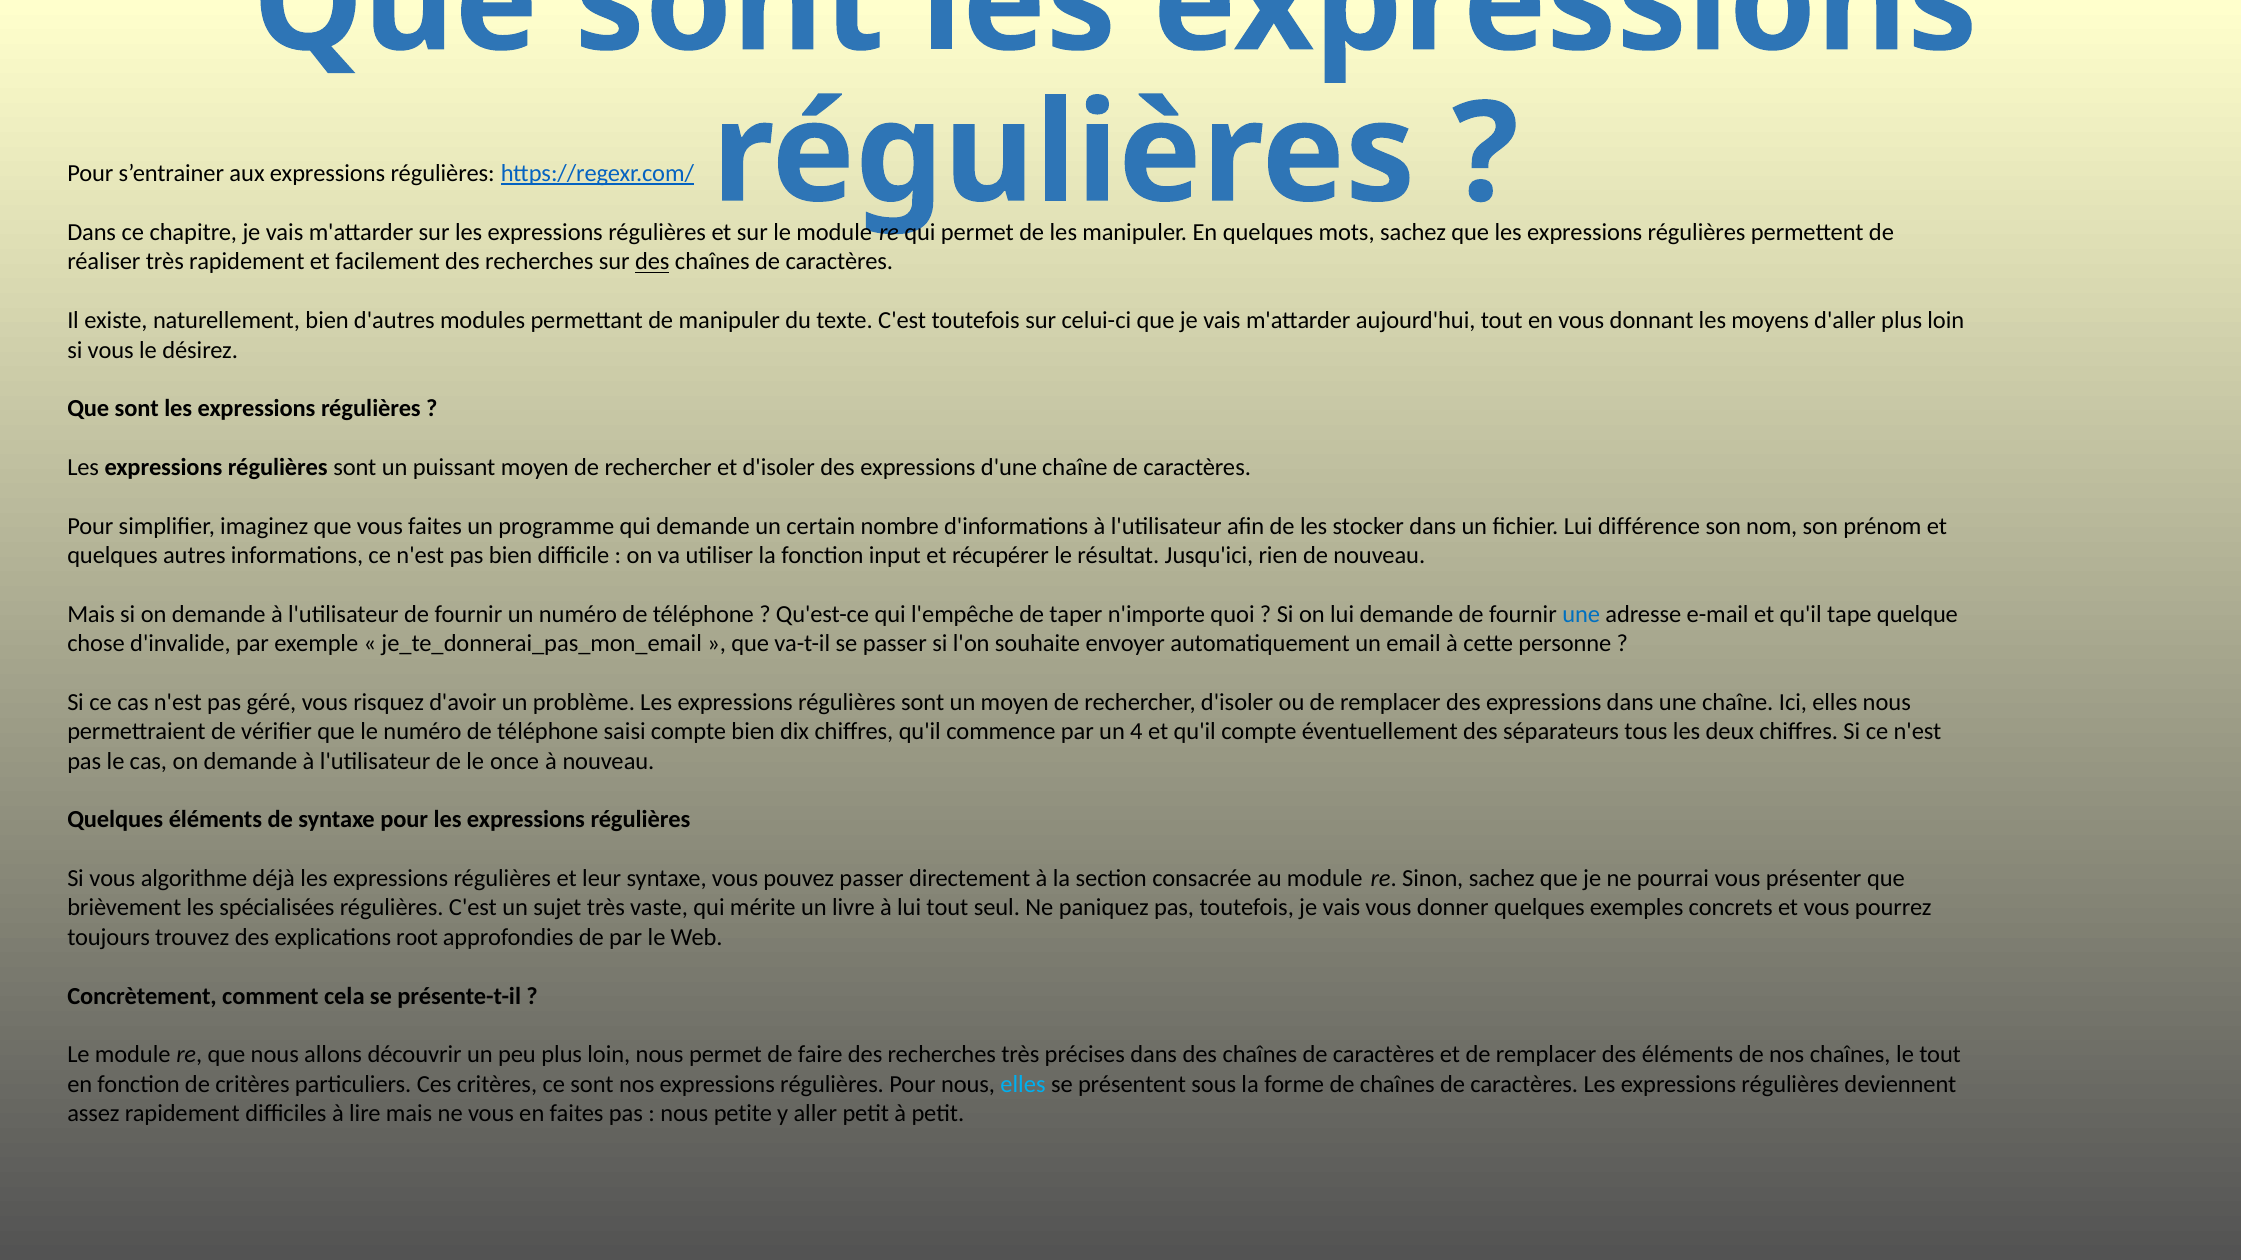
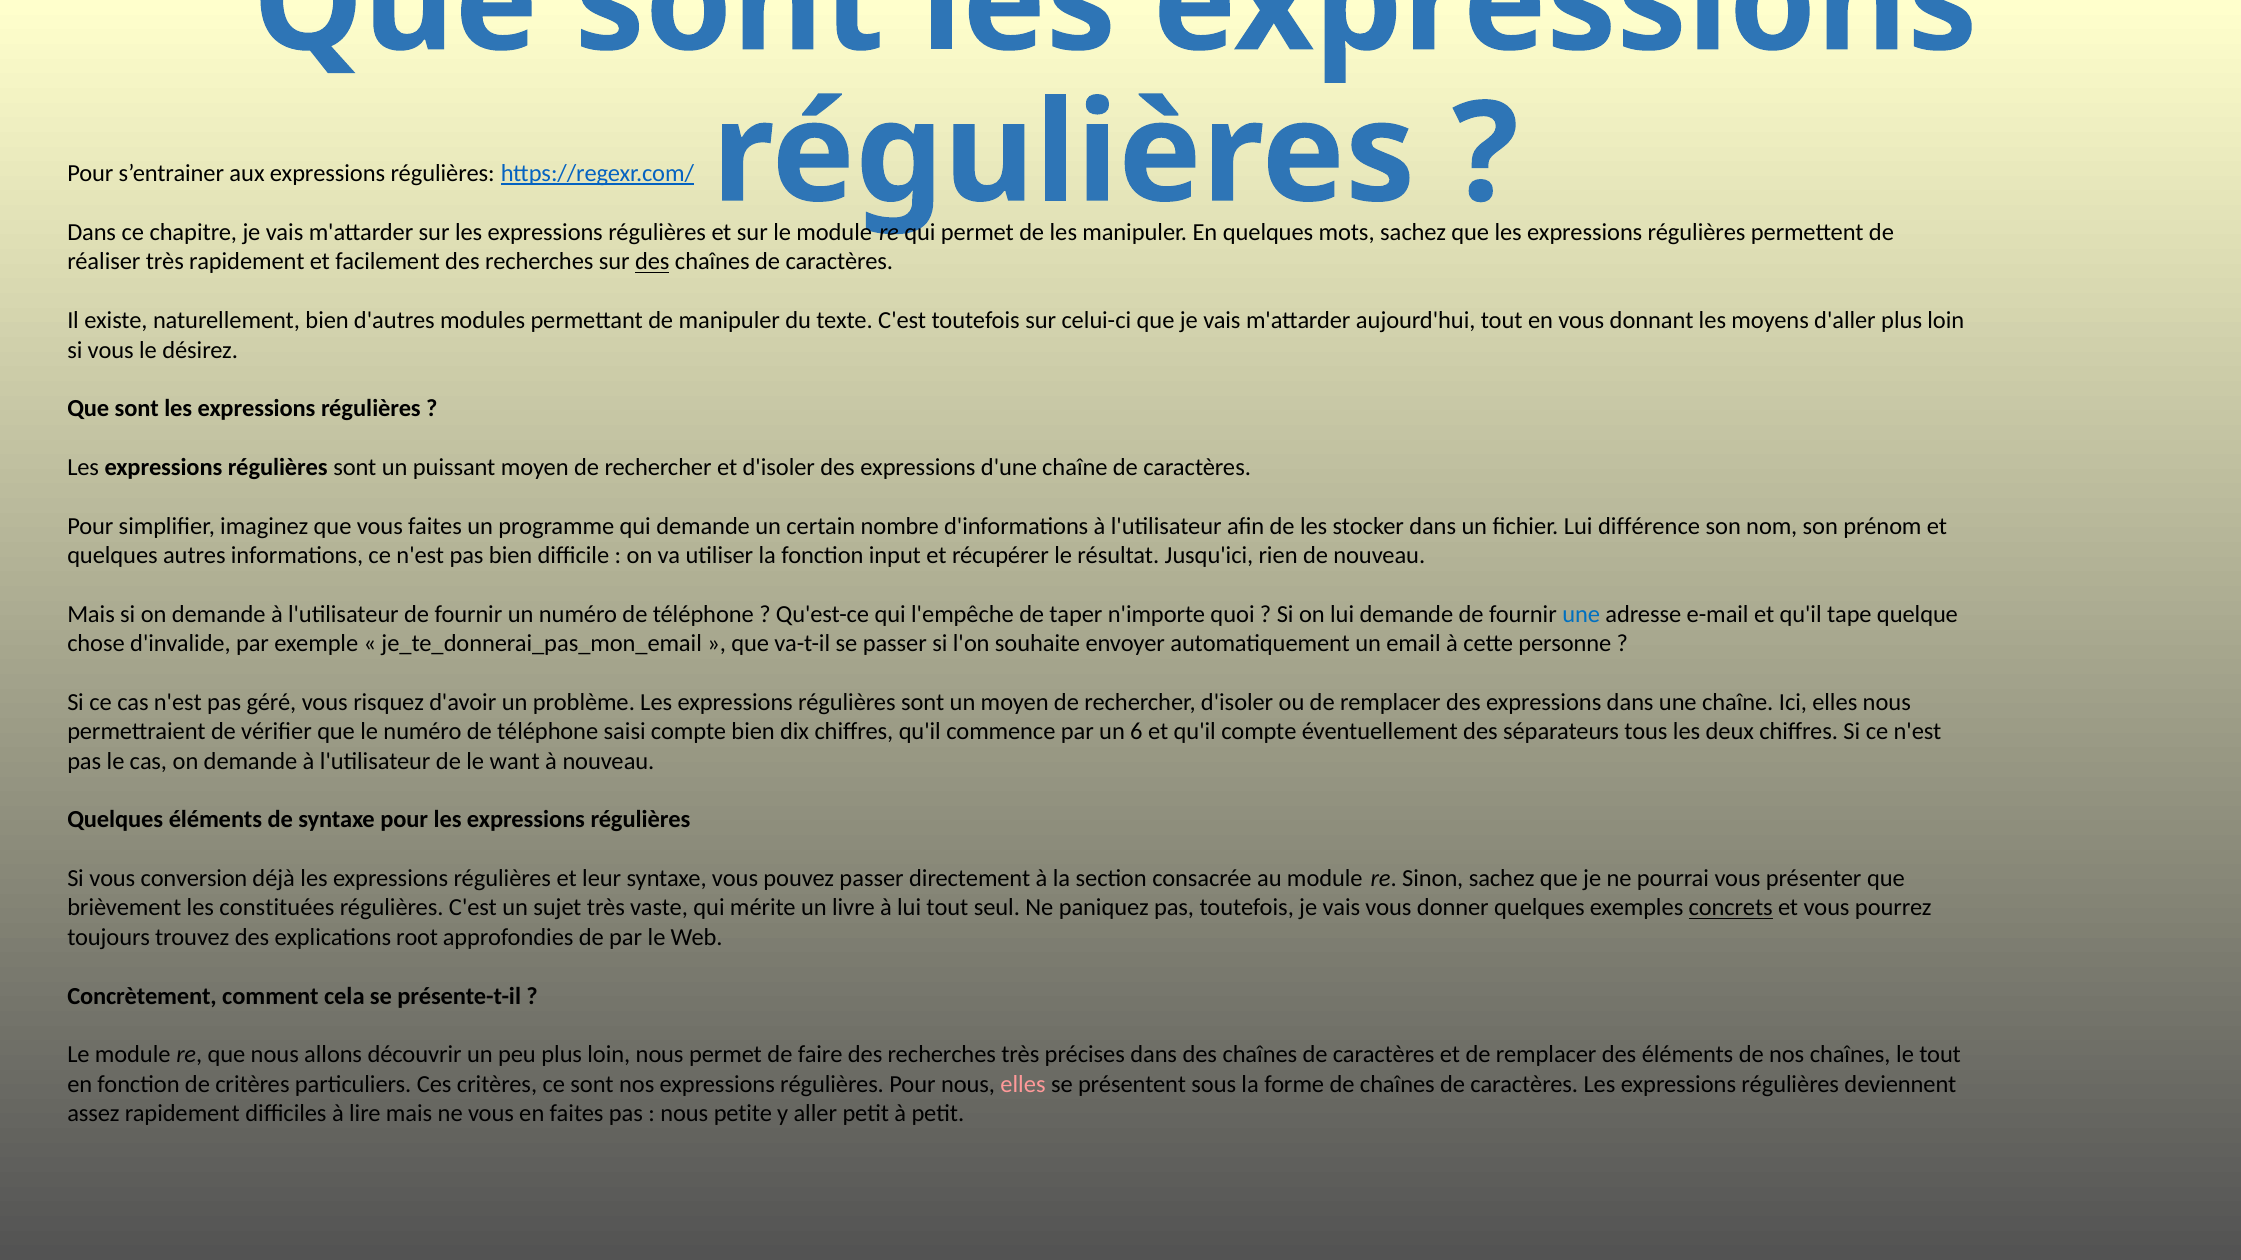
4: 4 -> 6
once: once -> want
algorithme: algorithme -> conversion
spécialisées: spécialisées -> constituées
concrets underline: none -> present
elles at (1023, 1085) colour: light blue -> pink
